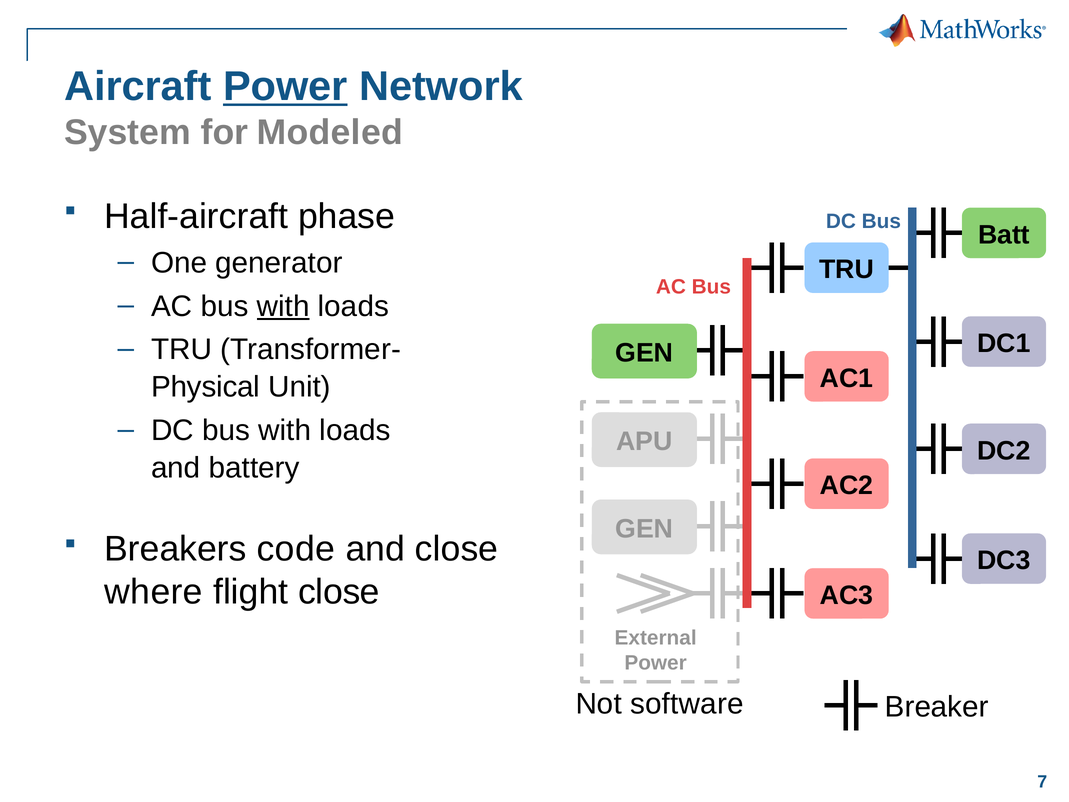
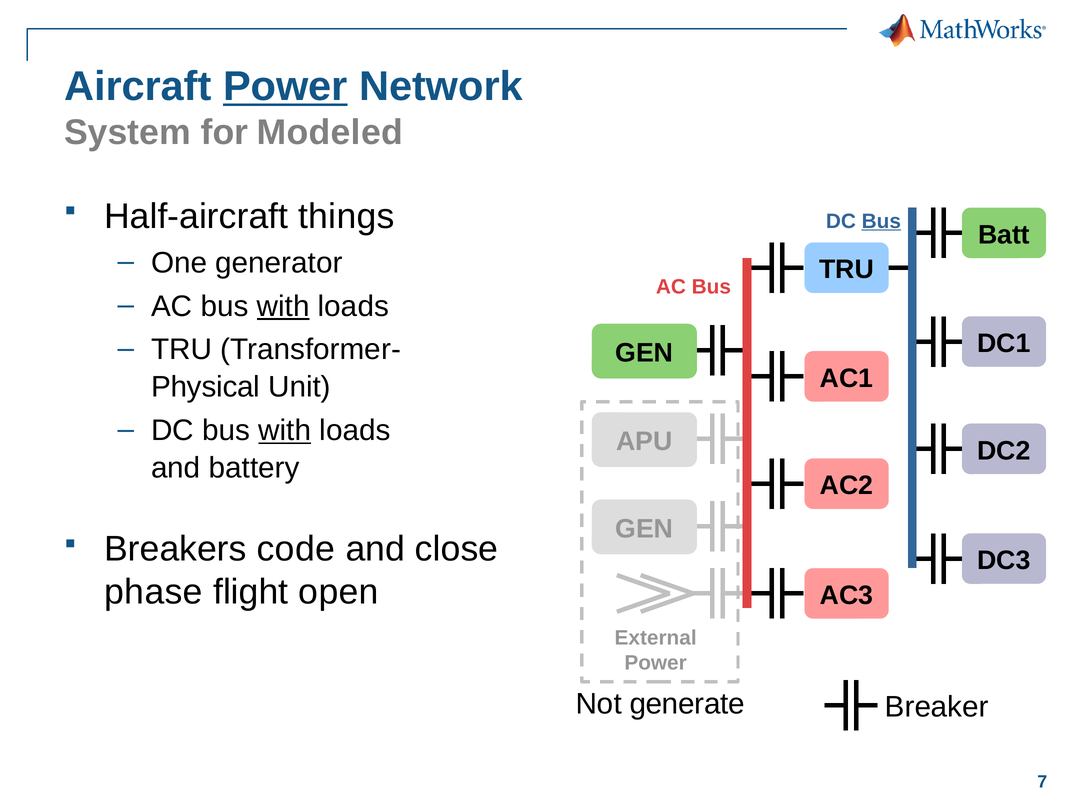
phase: phase -> things
Bus at (881, 221) underline: none -> present
with at (285, 430) underline: none -> present
where: where -> phase
flight close: close -> open
software: software -> generate
